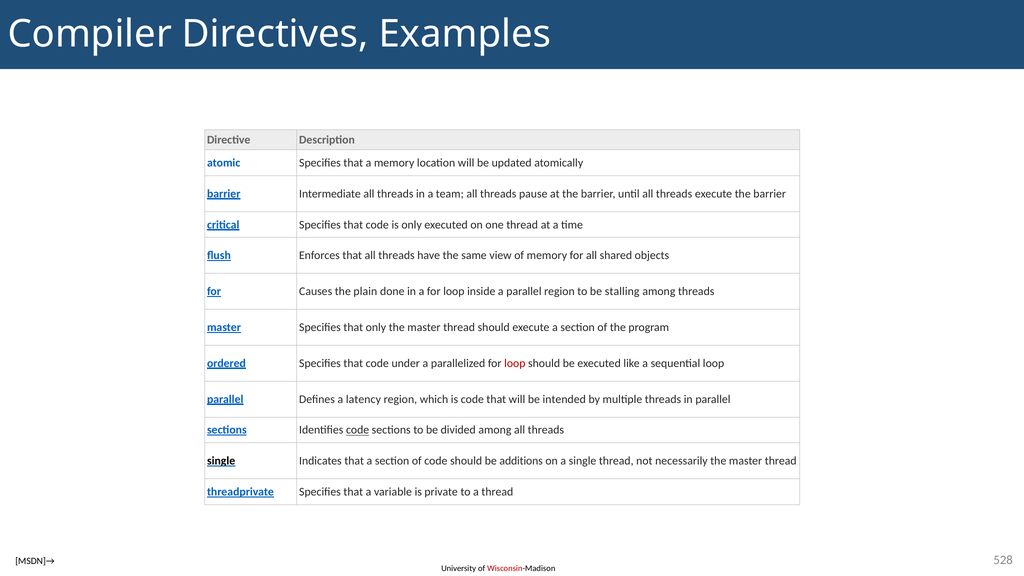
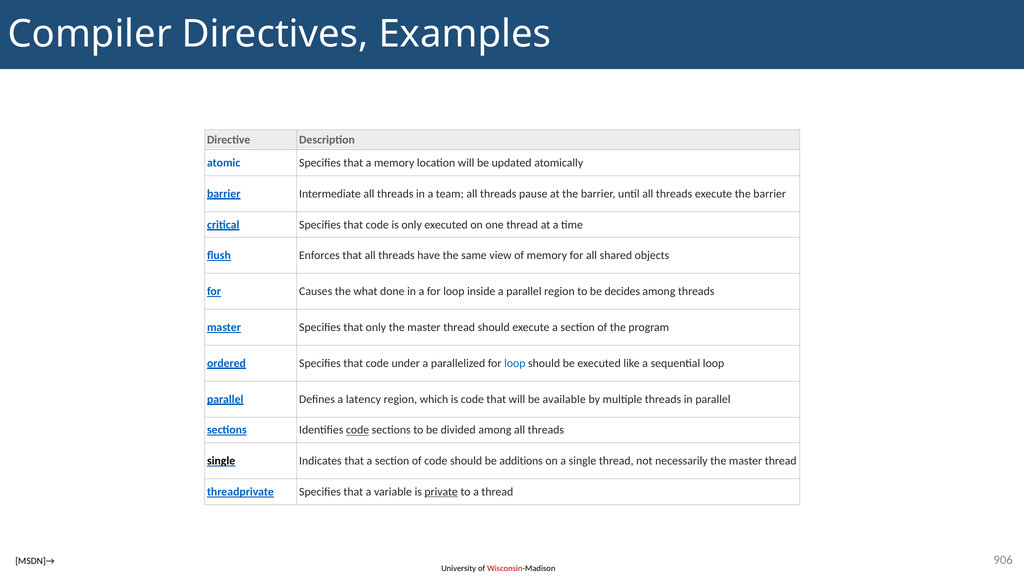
plain: plain -> what
stalling: stalling -> decides
loop at (515, 363) colour: red -> blue
intended: intended -> available
private underline: none -> present
528: 528 -> 906
